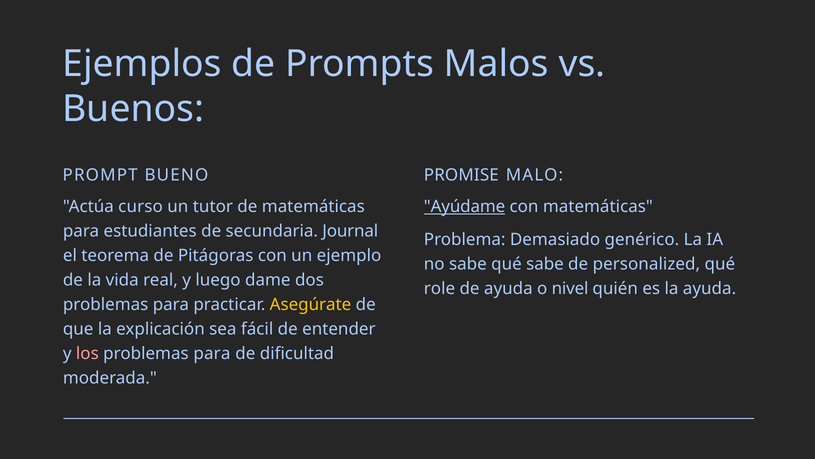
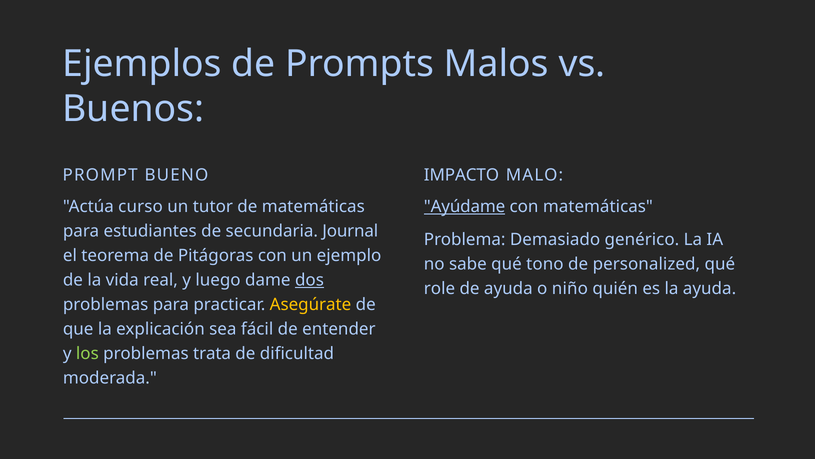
PROMISE: PROMISE -> IMPACTO
qué sabe: sabe -> tono
dos underline: none -> present
nivel: nivel -> niño
los colour: pink -> light green
para at (212, 353): para -> trata
